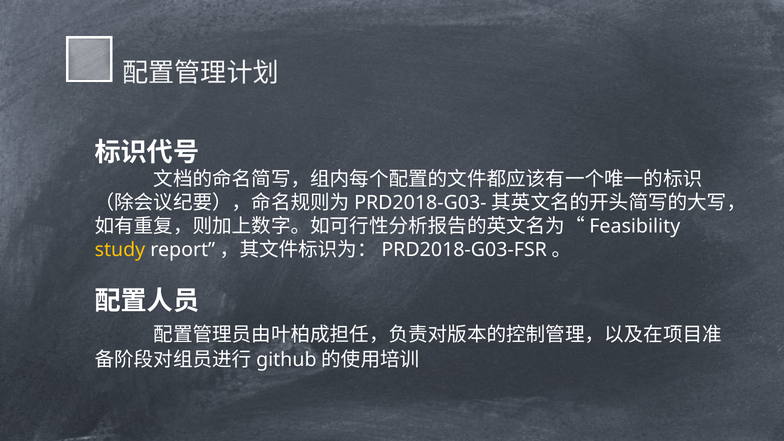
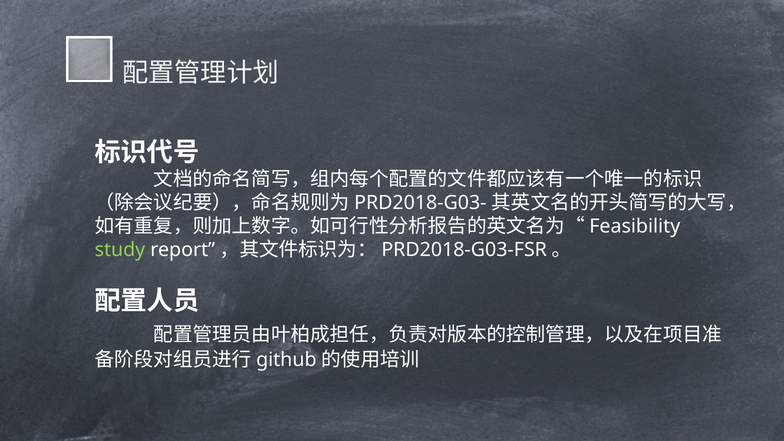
study colour: yellow -> light green
